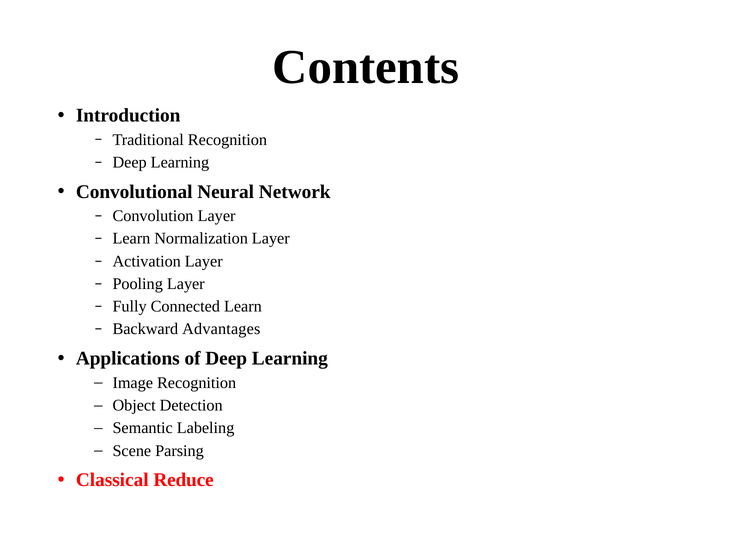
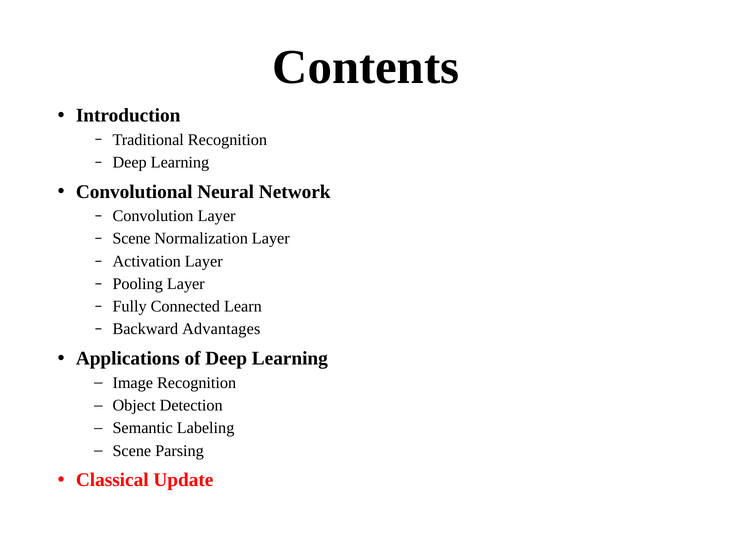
Learn at (131, 239): Learn -> Scene
Reduce: Reduce -> Update
